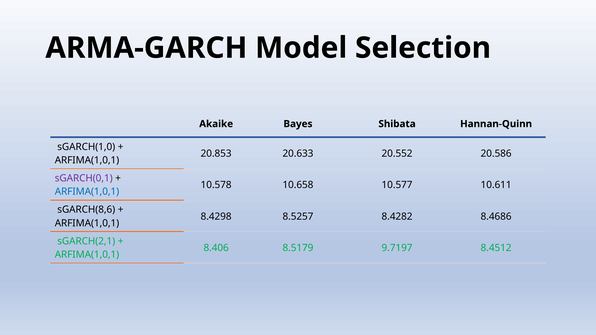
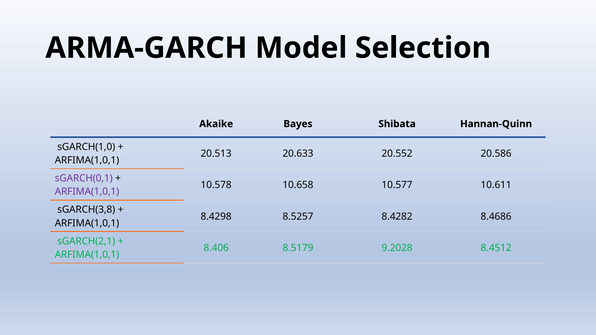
20.853: 20.853 -> 20.513
ARFIMA(1,0,1 at (87, 192) colour: blue -> purple
sGARCH(8,6: sGARCH(8,6 -> sGARCH(3,8
9.7197: 9.7197 -> 9.2028
